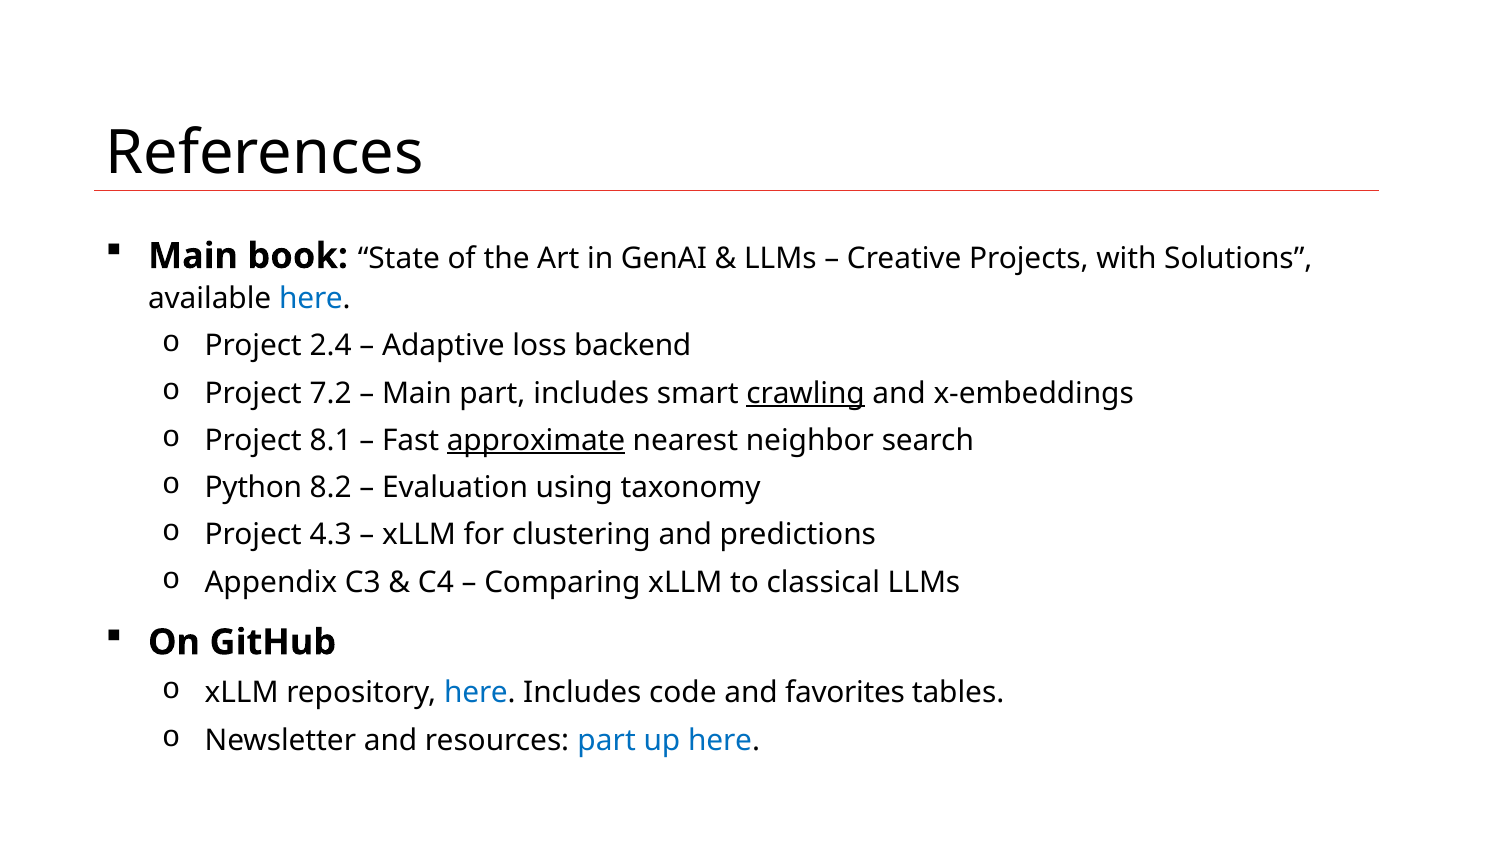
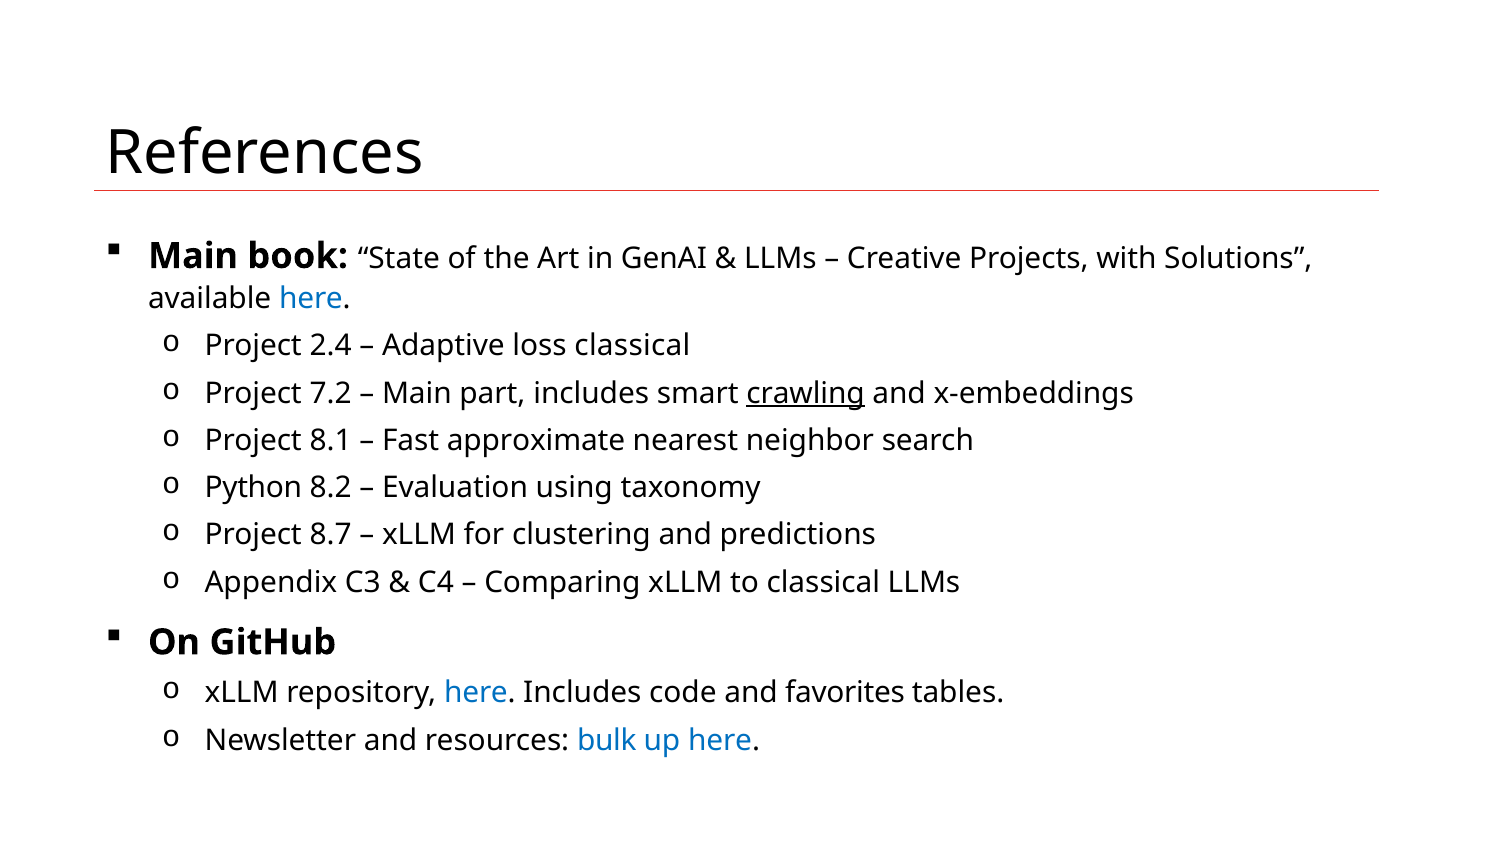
loss backend: backend -> classical
approximate underline: present -> none
4.3: 4.3 -> 8.7
resources part: part -> bulk
